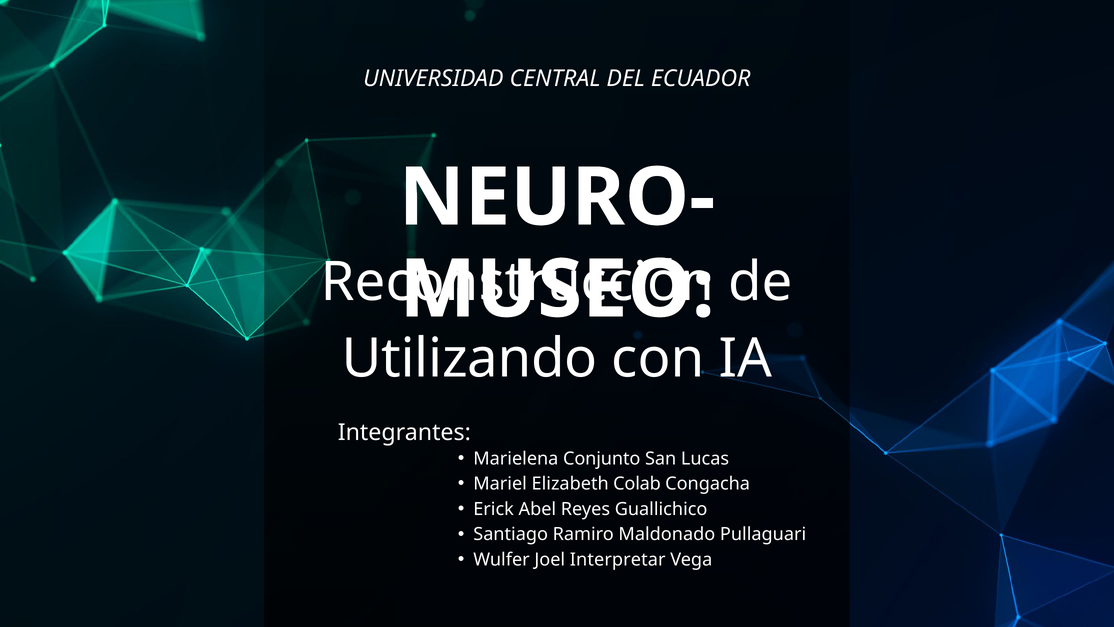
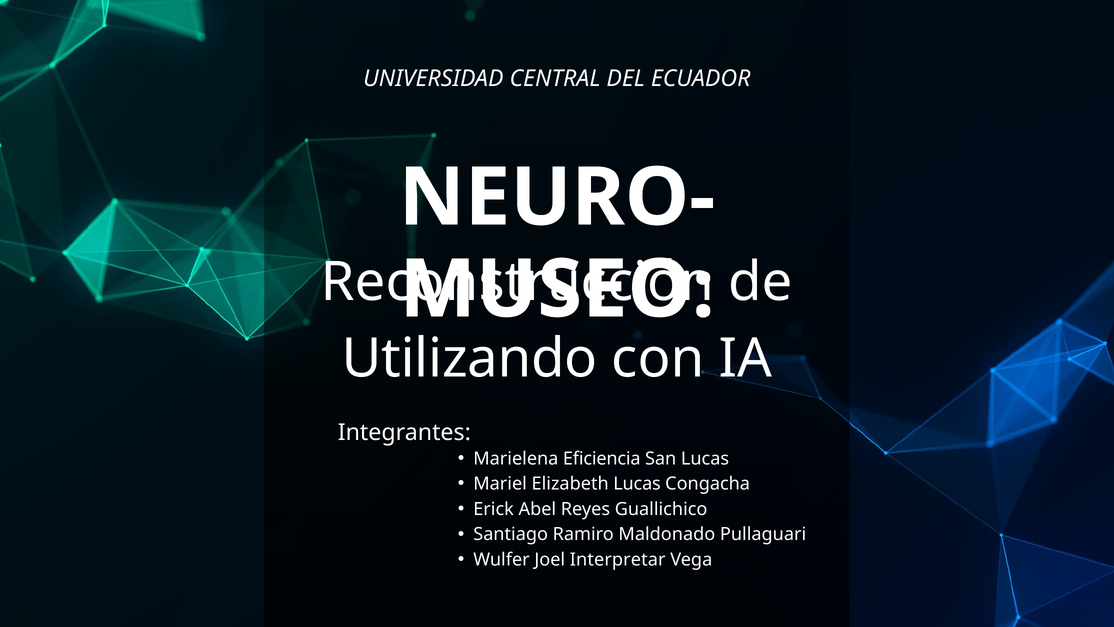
Conjunto: Conjunto -> Eficiencia
Elizabeth Colab: Colab -> Lucas
